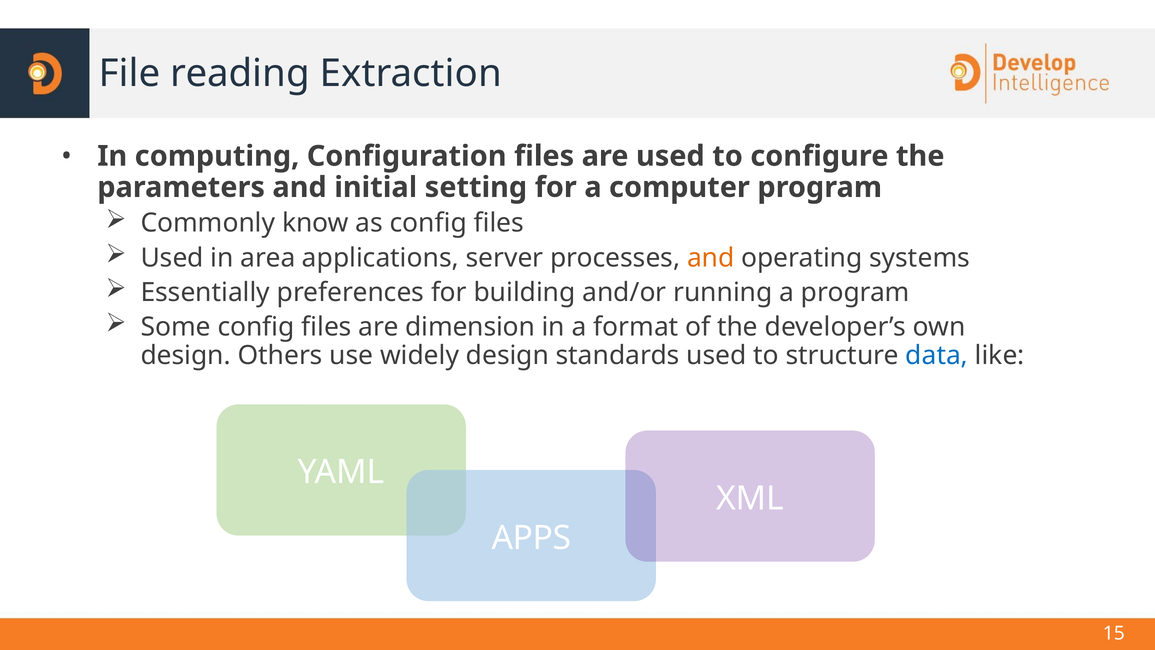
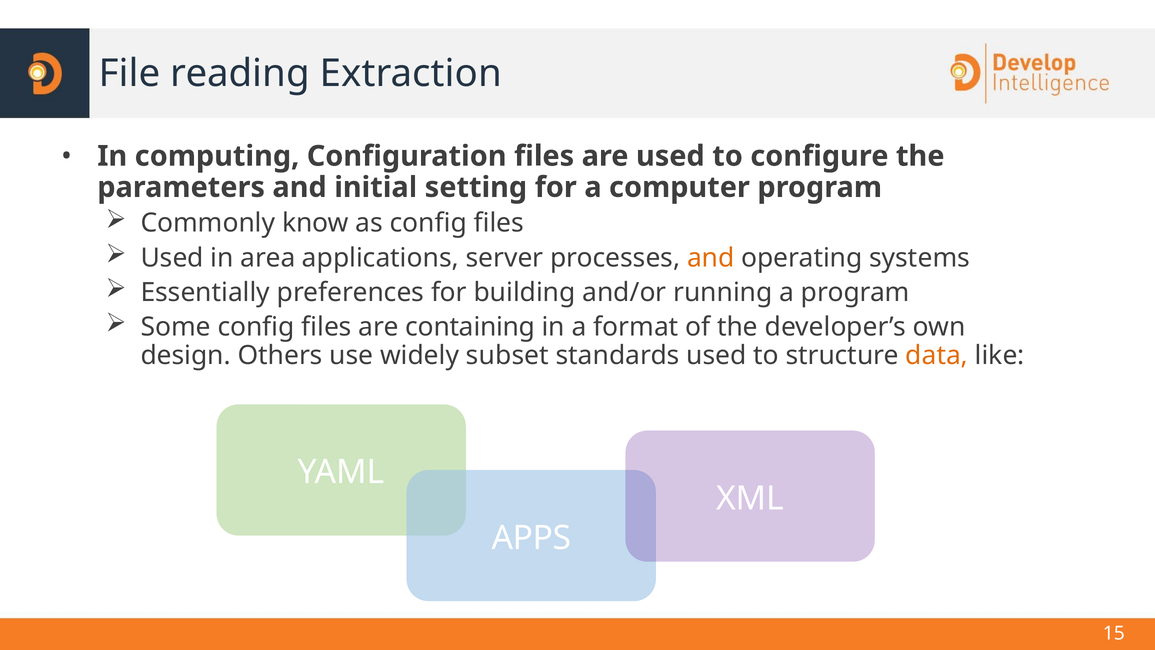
dimension: dimension -> containing
widely design: design -> subset
data colour: blue -> orange
